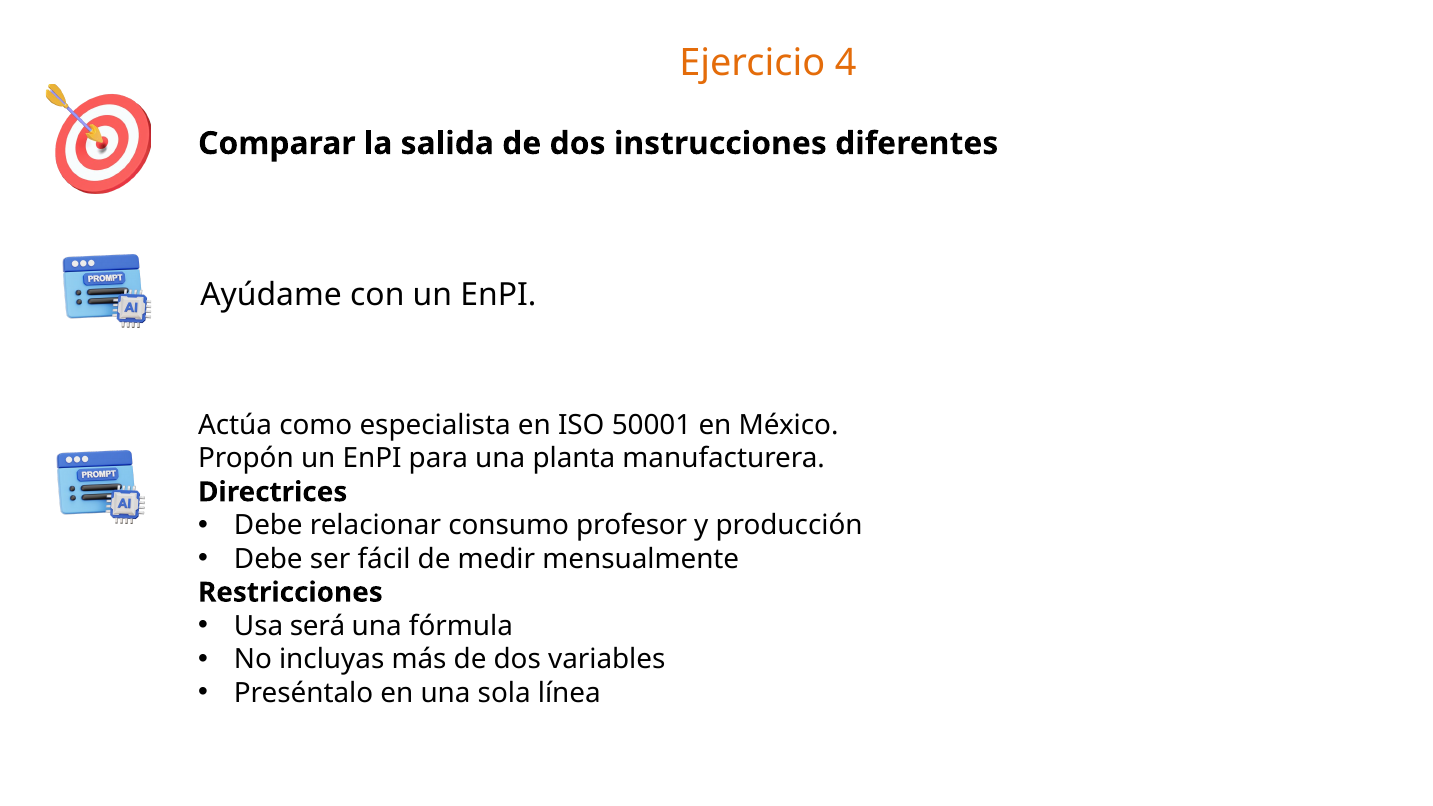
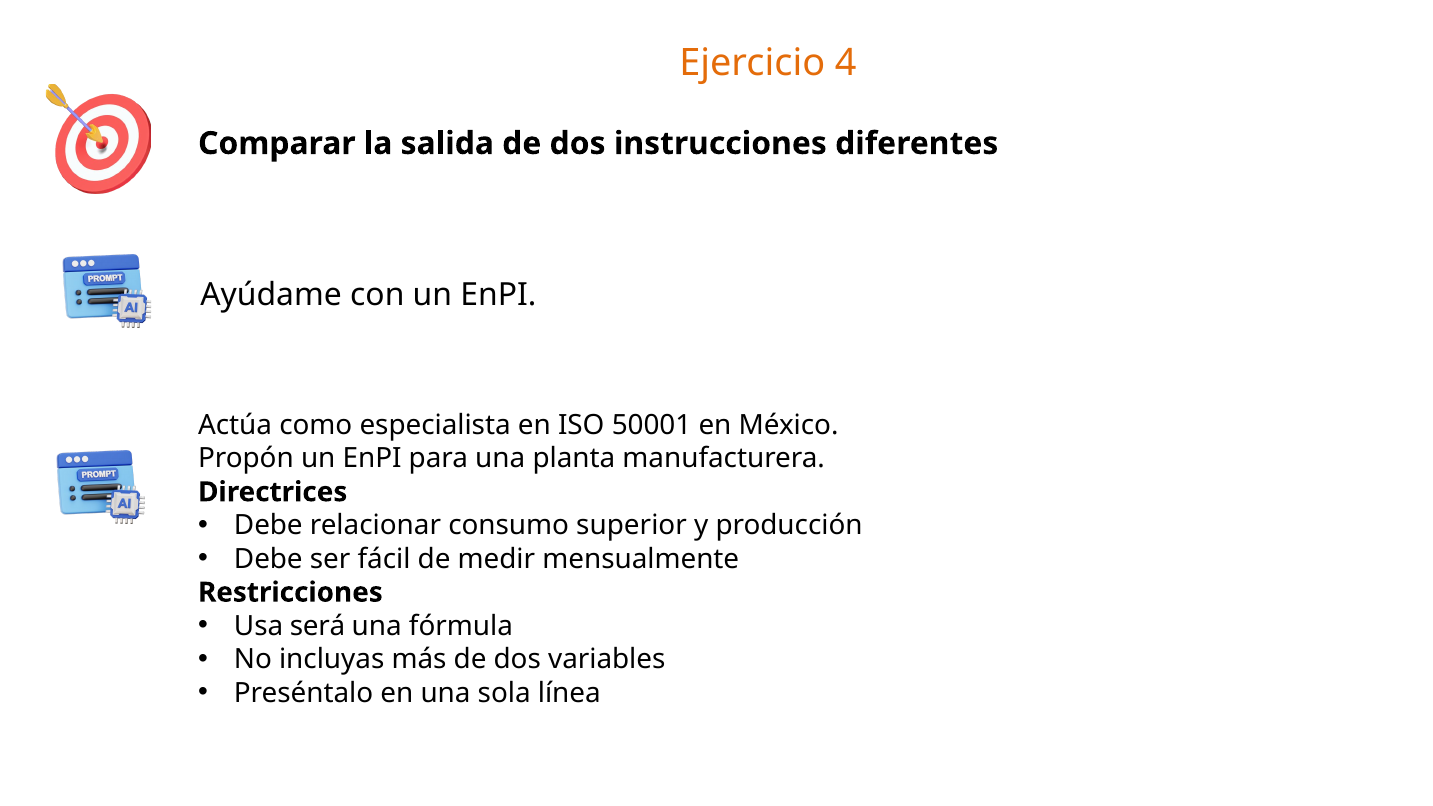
profesor: profesor -> superior
